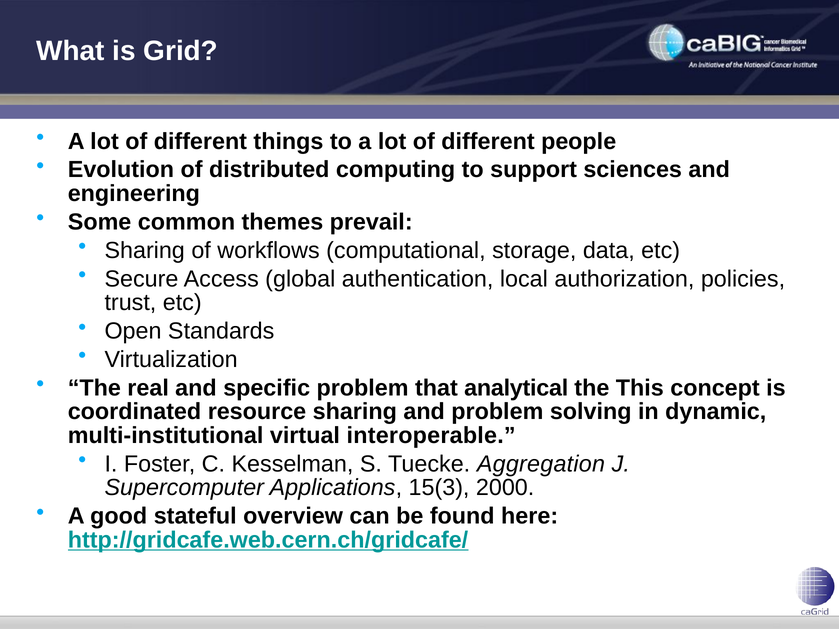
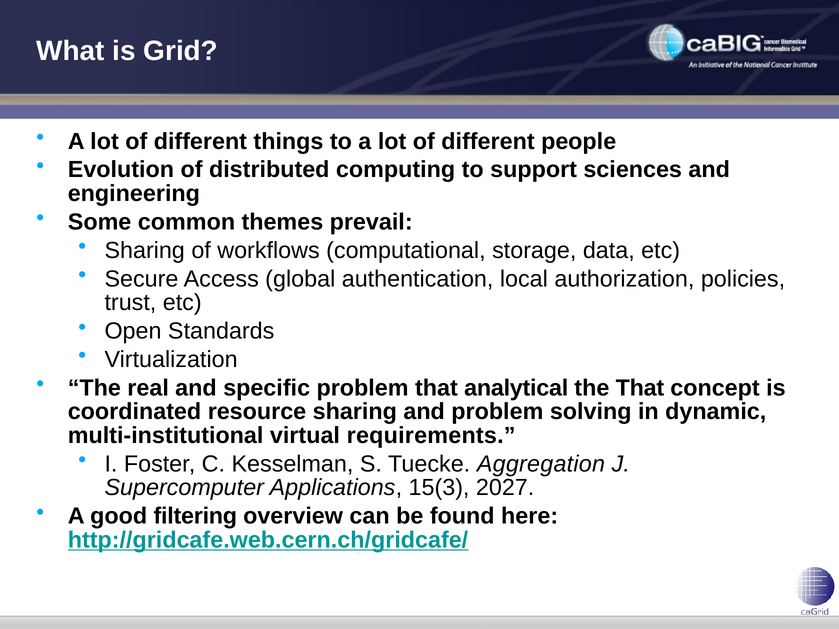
the This: This -> That
interoperable: interoperable -> requirements
2000: 2000 -> 2027
stateful: stateful -> filtering
